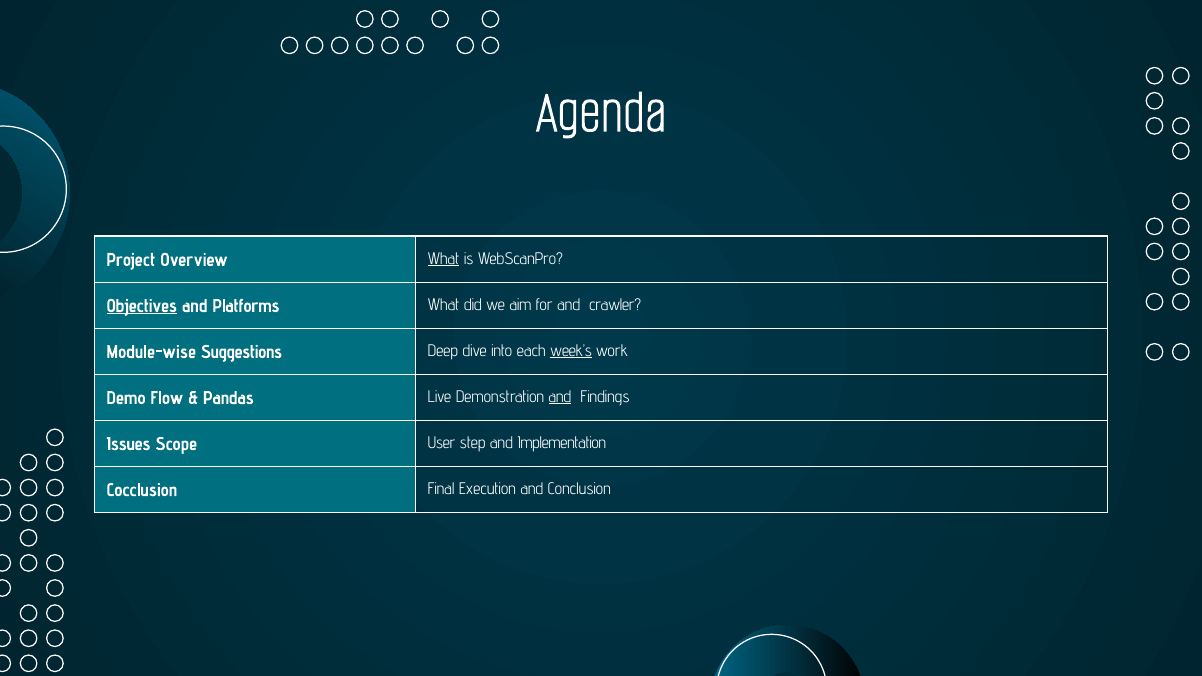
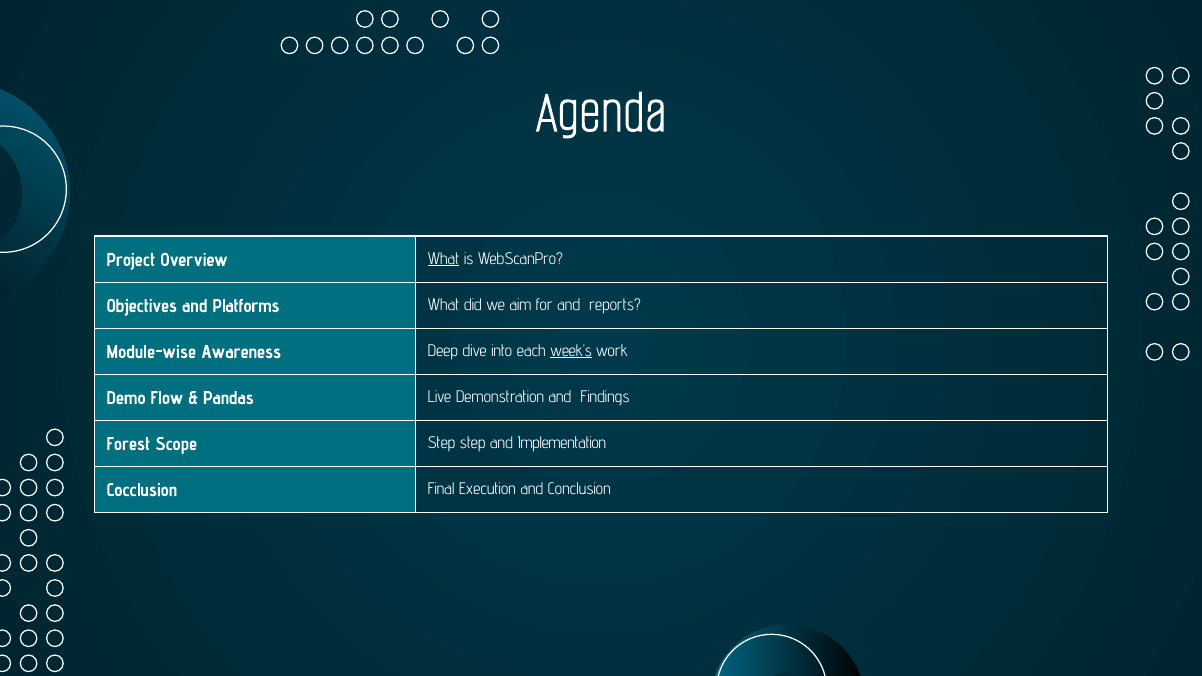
Objectives underline: present -> none
crawler: crawler -> reports
Suggestions: Suggestions -> Awareness
and at (560, 397) underline: present -> none
Issues: Issues -> Forest
Scope User: User -> Step
